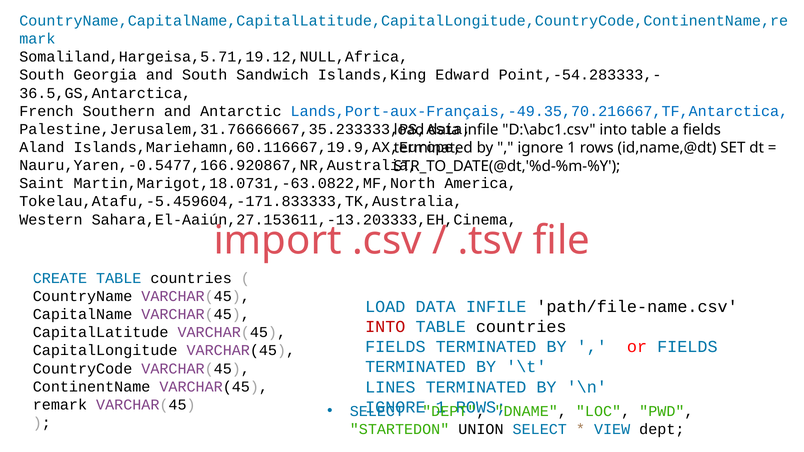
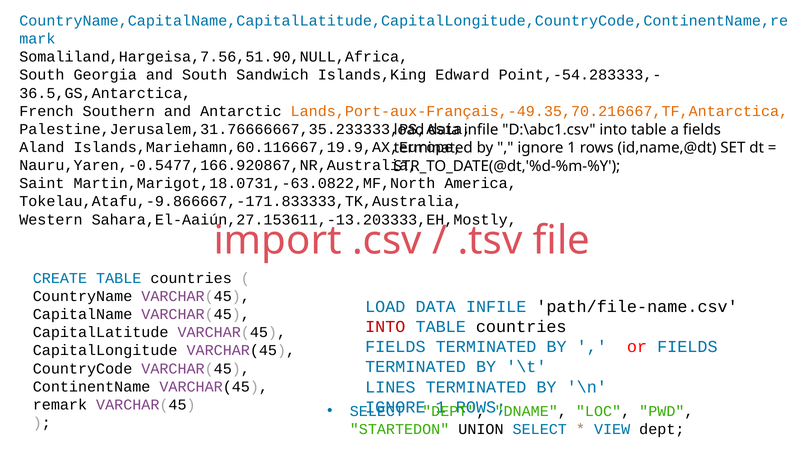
Somaliland,Hargeisa,5.71,19.12,NULL,Africa: Somaliland,Hargeisa,5.71,19.12,NULL,Africa -> Somaliland,Hargeisa,7.56,51.90,NULL,Africa
Lands,Port-aux-Français,-49.35,70.216667,TF,Antarctica colour: blue -> orange
Tokelau,Atafu,-5.459604,-171.833333,TK,Australia: Tokelau,Atafu,-5.459604,-171.833333,TK,Australia -> Tokelau,Atafu,-9.866667,-171.833333,TK,Australia
Sahara,El-Aaiún,27.153611,-13.203333,EH,Cinema: Sahara,El-Aaiún,27.153611,-13.203333,EH,Cinema -> Sahara,El-Aaiún,27.153611,-13.203333,EH,Mostly
